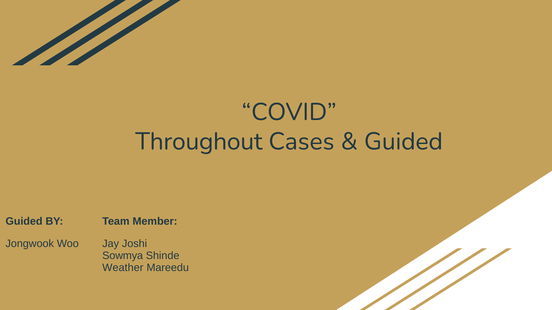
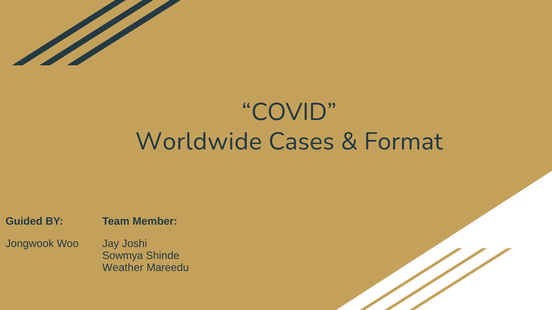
Throughout: Throughout -> Worldwide
Guided at (403, 142): Guided -> Format
